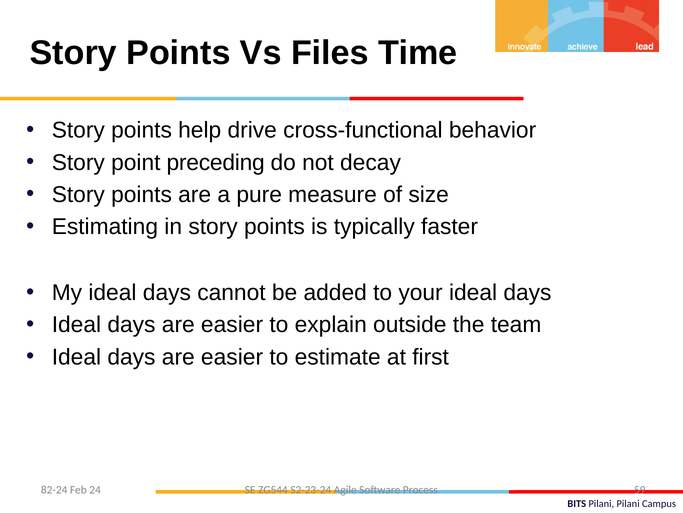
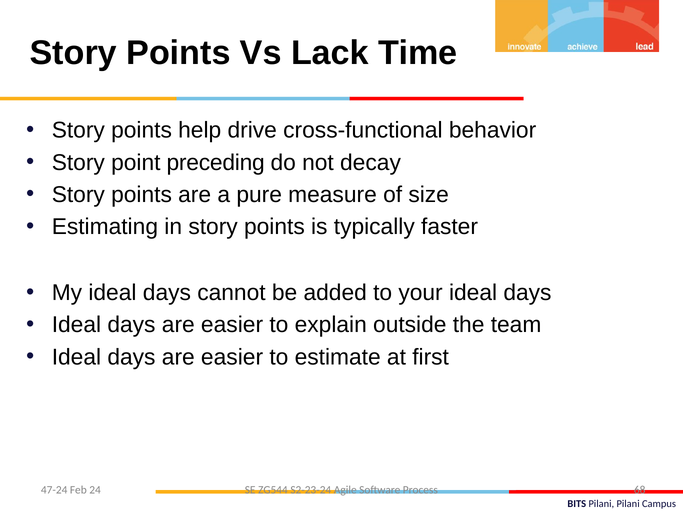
Files: Files -> Lack
82-24: 82-24 -> 47-24
59: 59 -> 68
